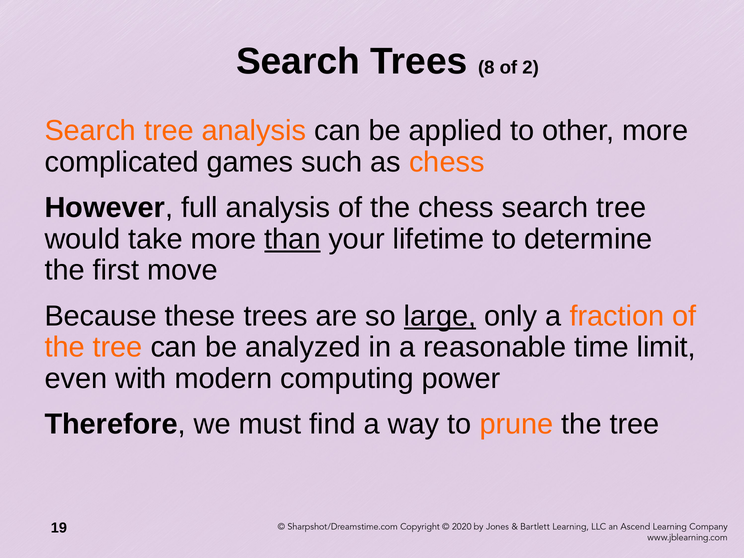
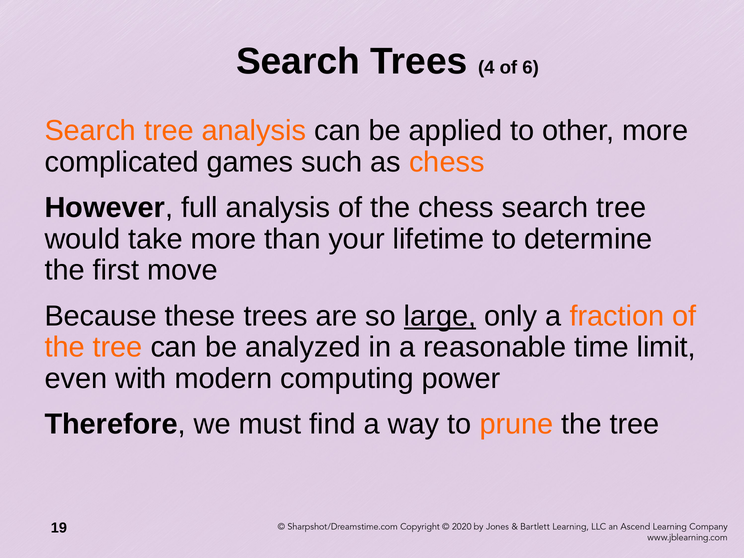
8: 8 -> 4
2: 2 -> 6
than underline: present -> none
